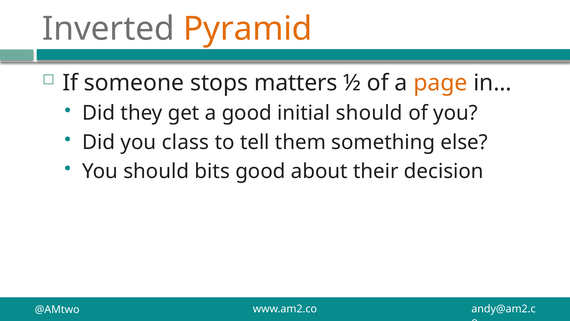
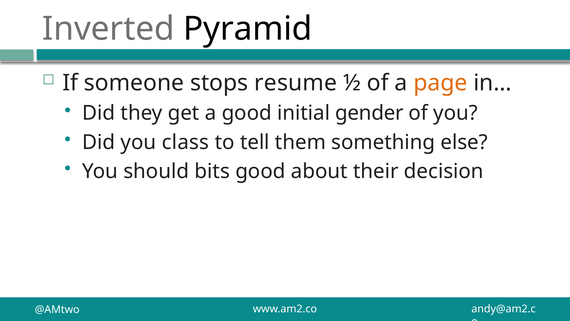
Pyramid colour: orange -> black
matters: matters -> resume
initial should: should -> gender
